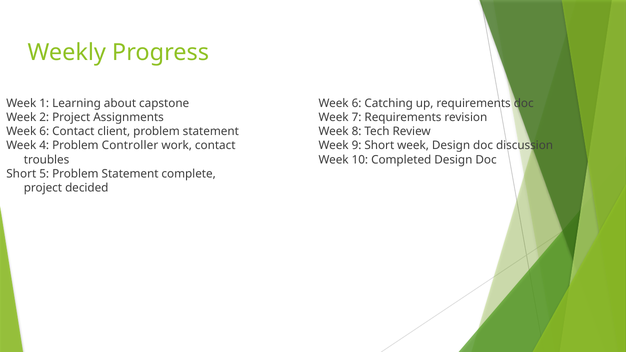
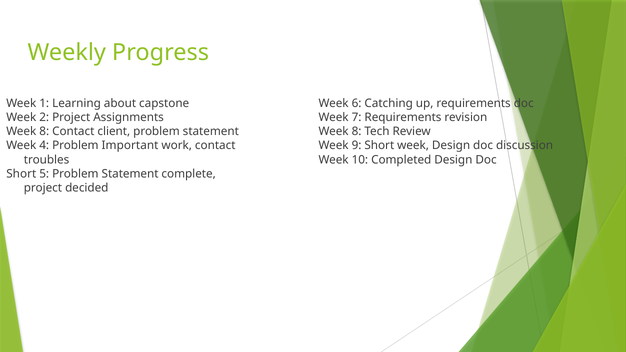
6 at (44, 132): 6 -> 8
Controller: Controller -> Important
